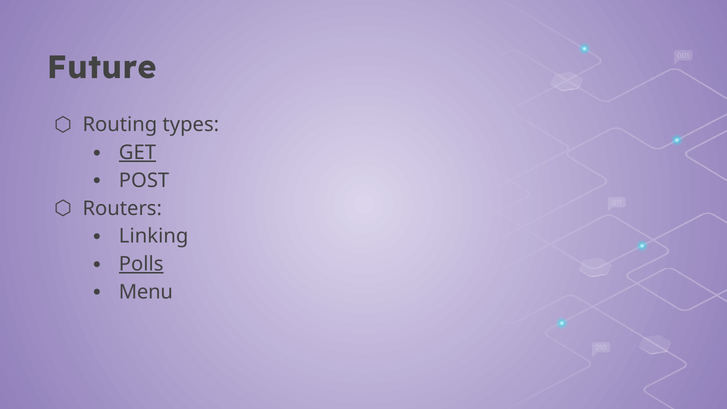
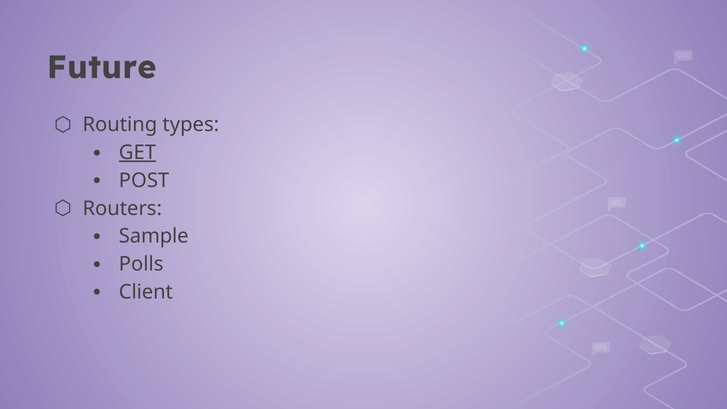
Linking: Linking -> Sample
Polls underline: present -> none
Menu: Menu -> Client
